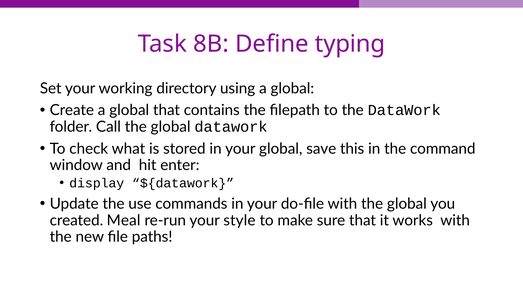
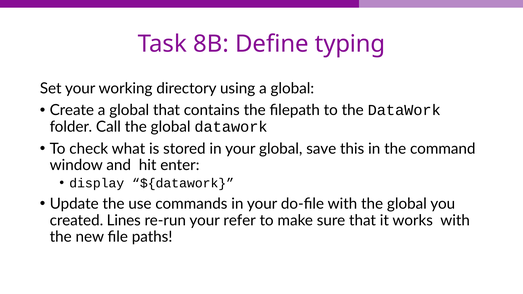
Meal: Meal -> Lines
style: style -> refer
